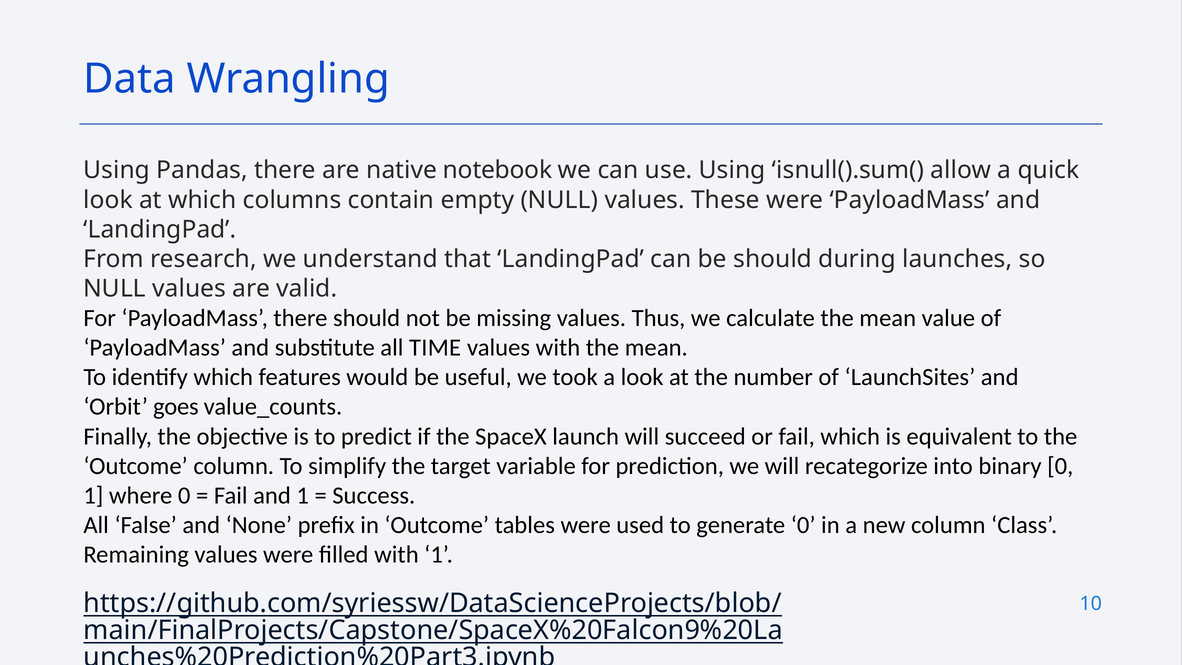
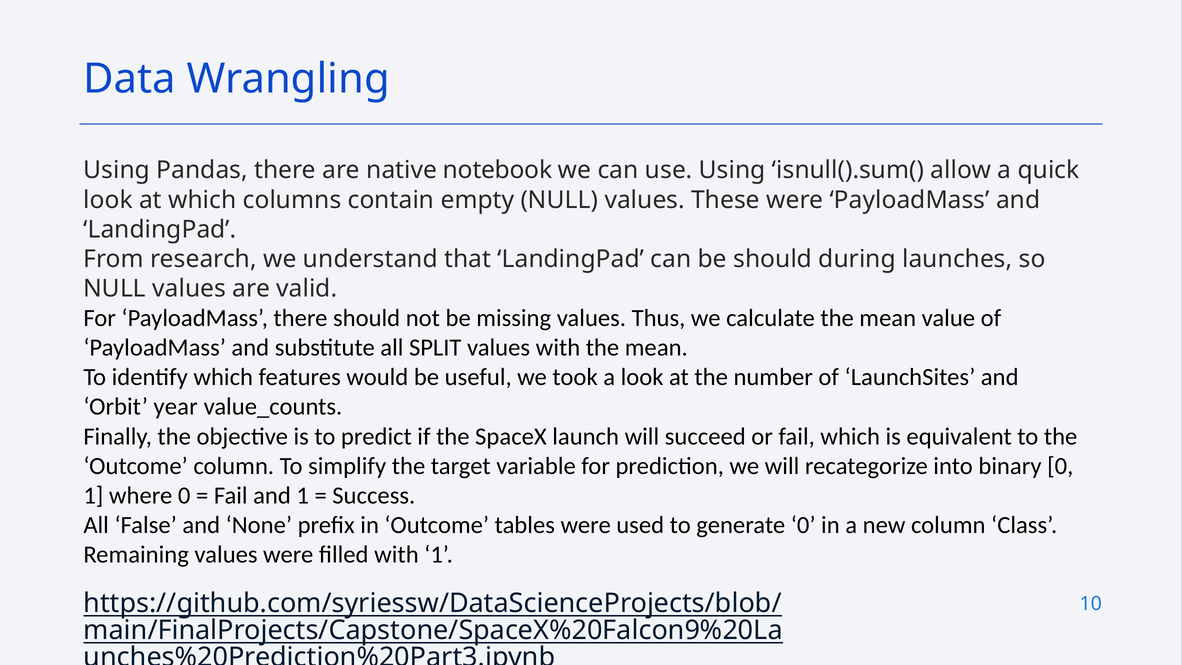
TIME: TIME -> SPLIT
goes: goes -> year
